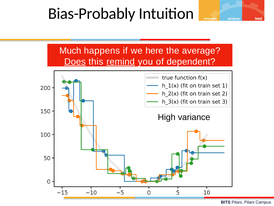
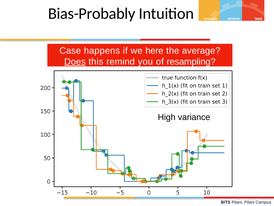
Much: Much -> Case
remind underline: present -> none
dependent: dependent -> resampling
